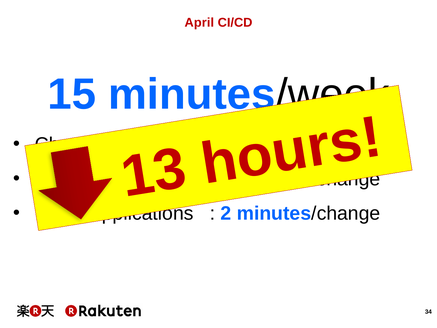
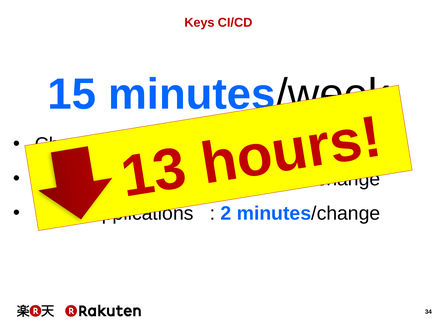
April: April -> Keys
